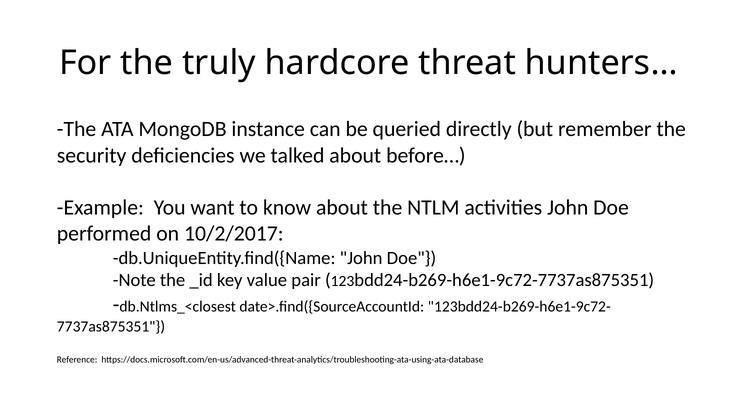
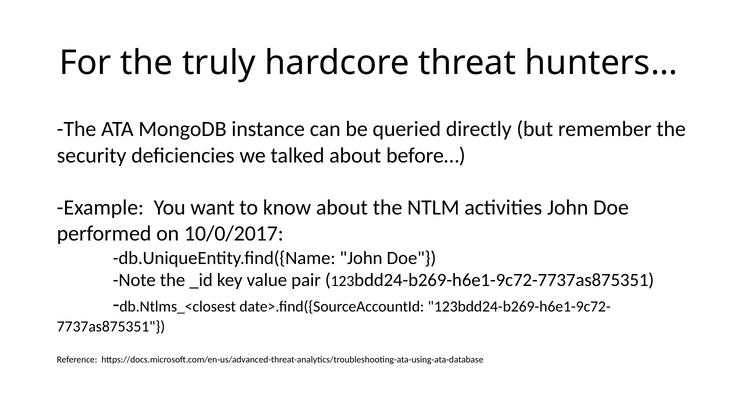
10/2/2017: 10/2/2017 -> 10/0/2017
